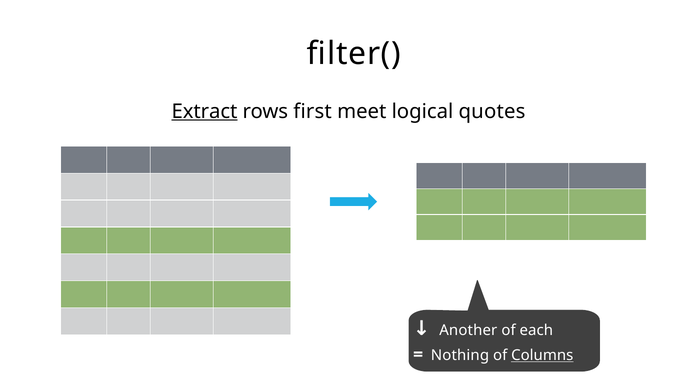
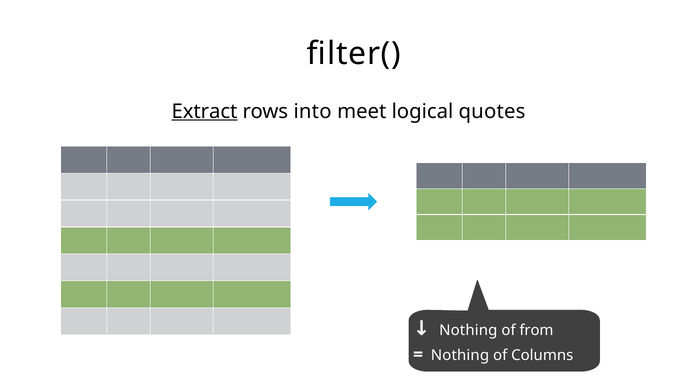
first: first -> into
Another at (468, 331): Another -> Nothing
each: each -> from
Columns underline: present -> none
